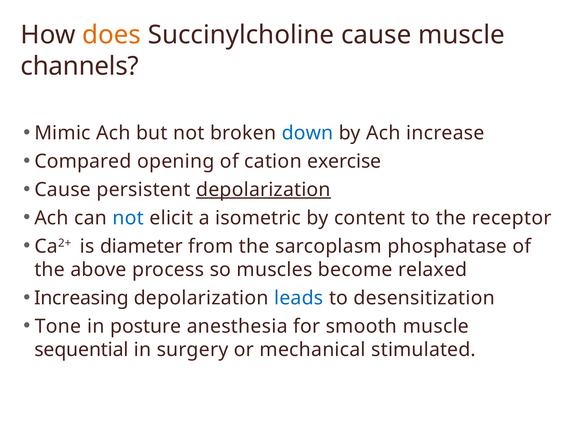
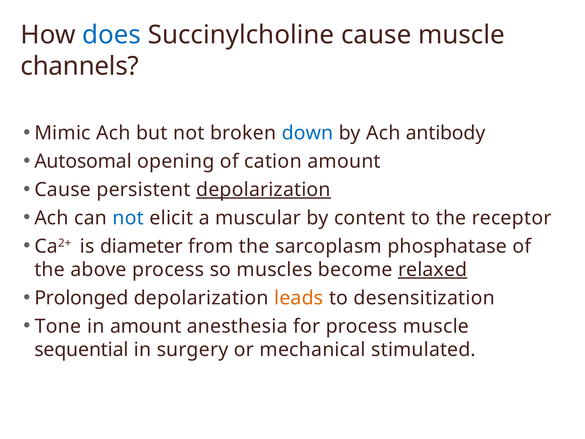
does colour: orange -> blue
increase: increase -> antibody
Compared: Compared -> Autosomal
cation exercise: exercise -> amount
isometric: isometric -> muscular
relaxed underline: none -> present
Increasing: Increasing -> Prolonged
leads colour: blue -> orange
in posture: posture -> amount
for smooth: smooth -> process
